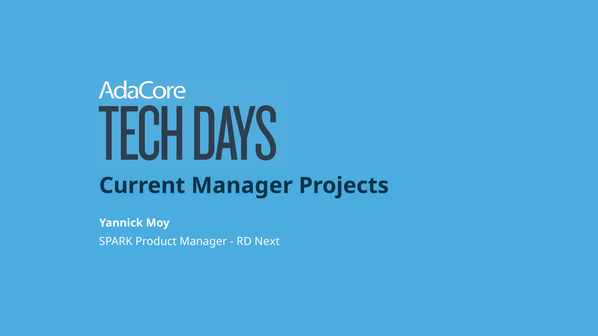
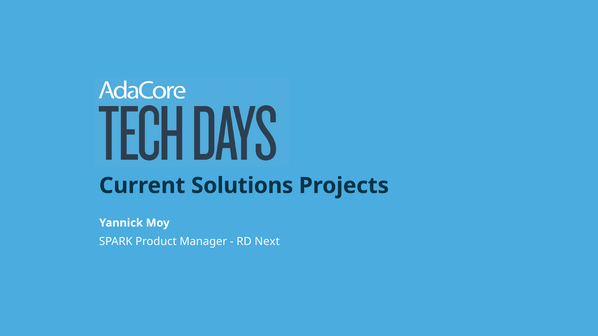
Current Manager: Manager -> Solutions
